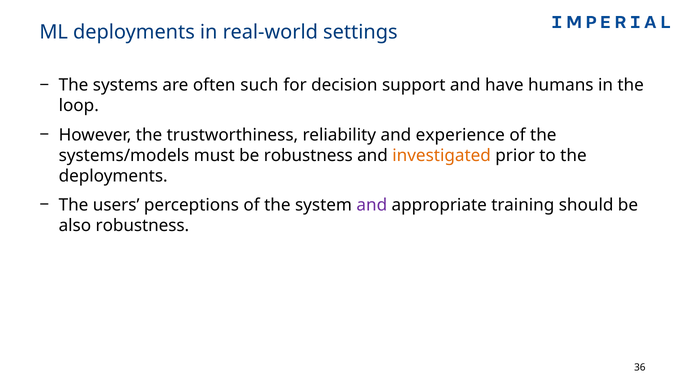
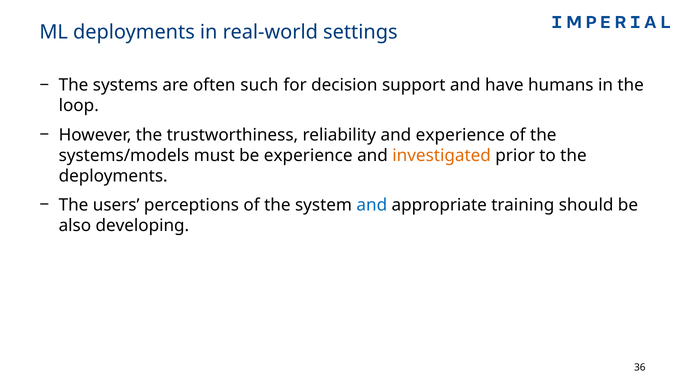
be robustness: robustness -> experience
and at (372, 205) colour: purple -> blue
also robustness: robustness -> developing
